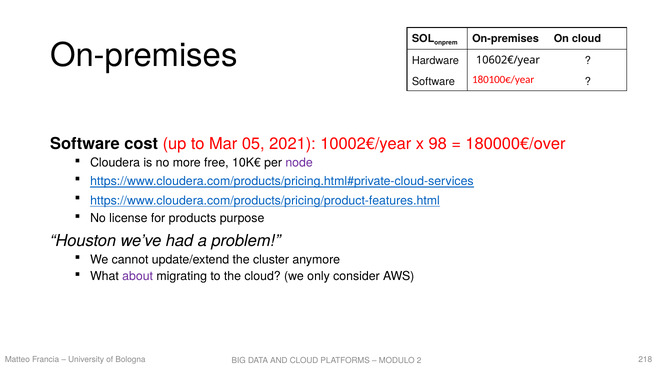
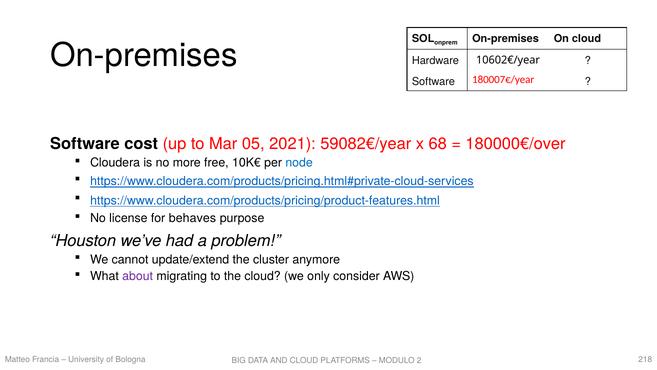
180100€/year: 180100€/year -> 180007€/year
10002€/year: 10002€/year -> 59082€/year
98: 98 -> 68
node colour: purple -> blue
products: products -> behaves
